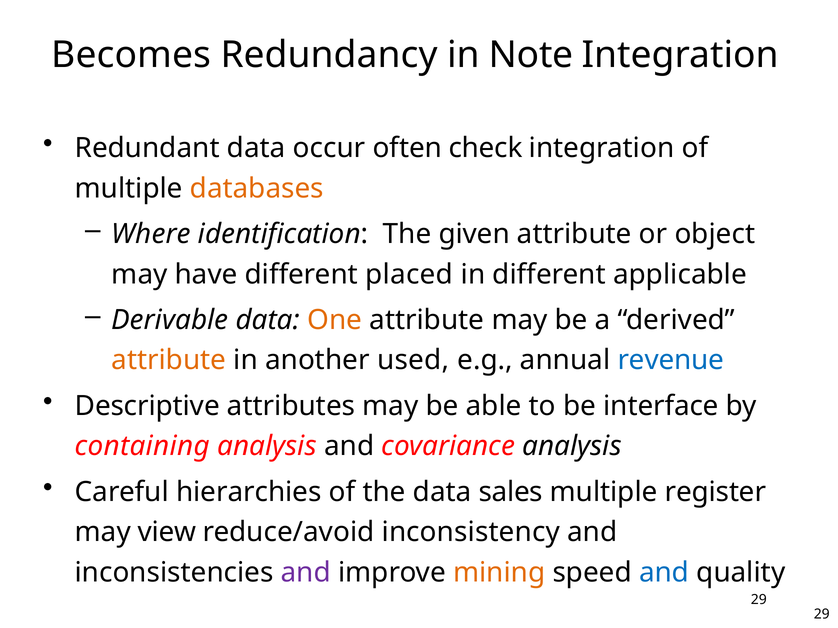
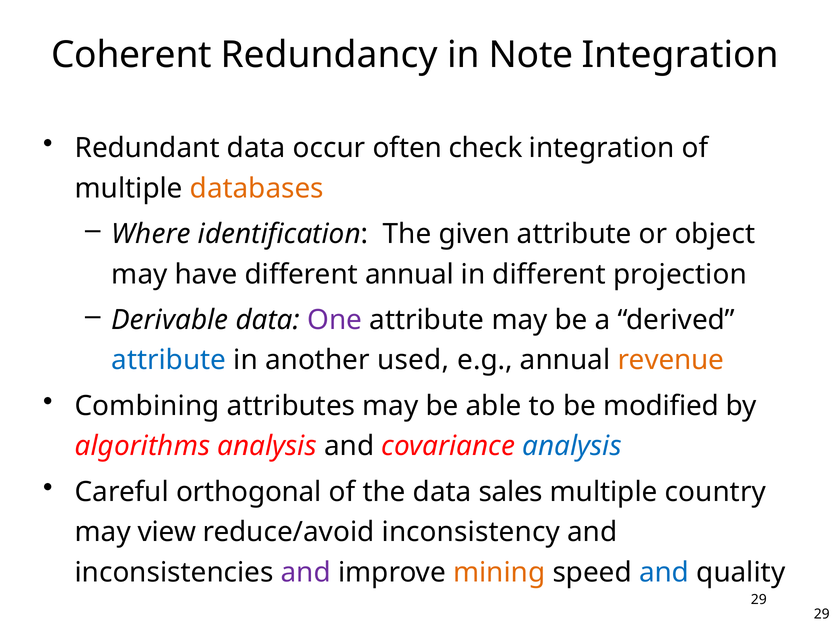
Becomes: Becomes -> Coherent
different placed: placed -> annual
applicable: applicable -> projection
One colour: orange -> purple
attribute at (169, 361) colour: orange -> blue
revenue colour: blue -> orange
Descriptive: Descriptive -> Combining
interface: interface -> modified
containing: containing -> algorithms
analysis at (572, 447) colour: black -> blue
hierarchies: hierarchies -> orthogonal
register: register -> country
